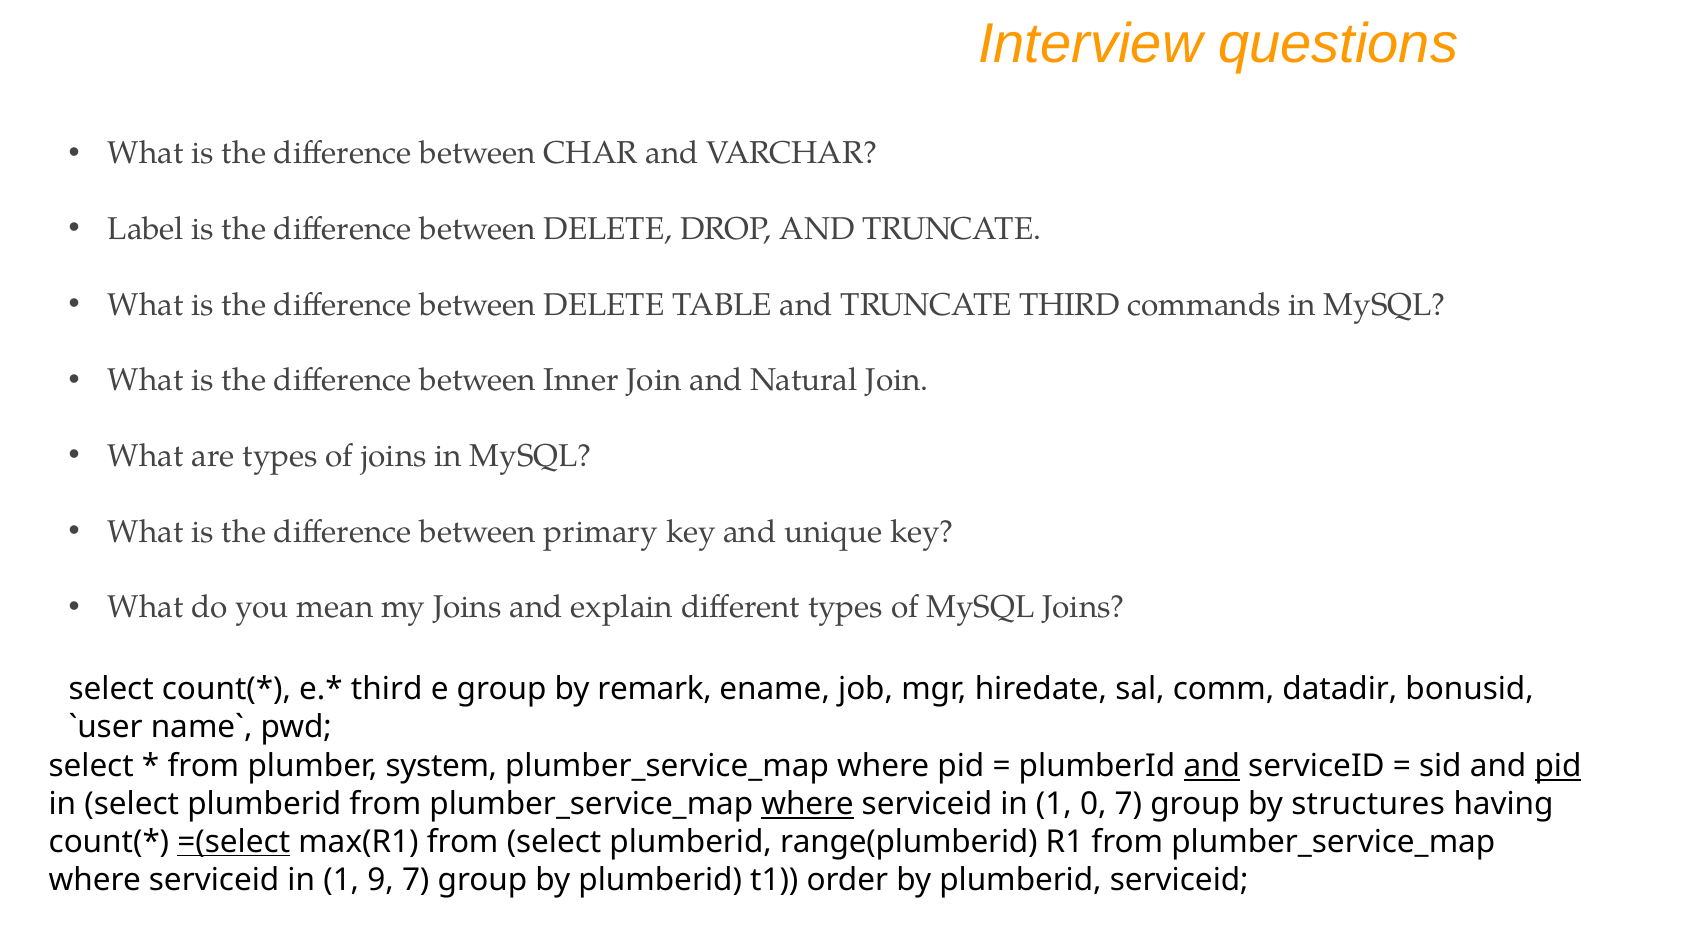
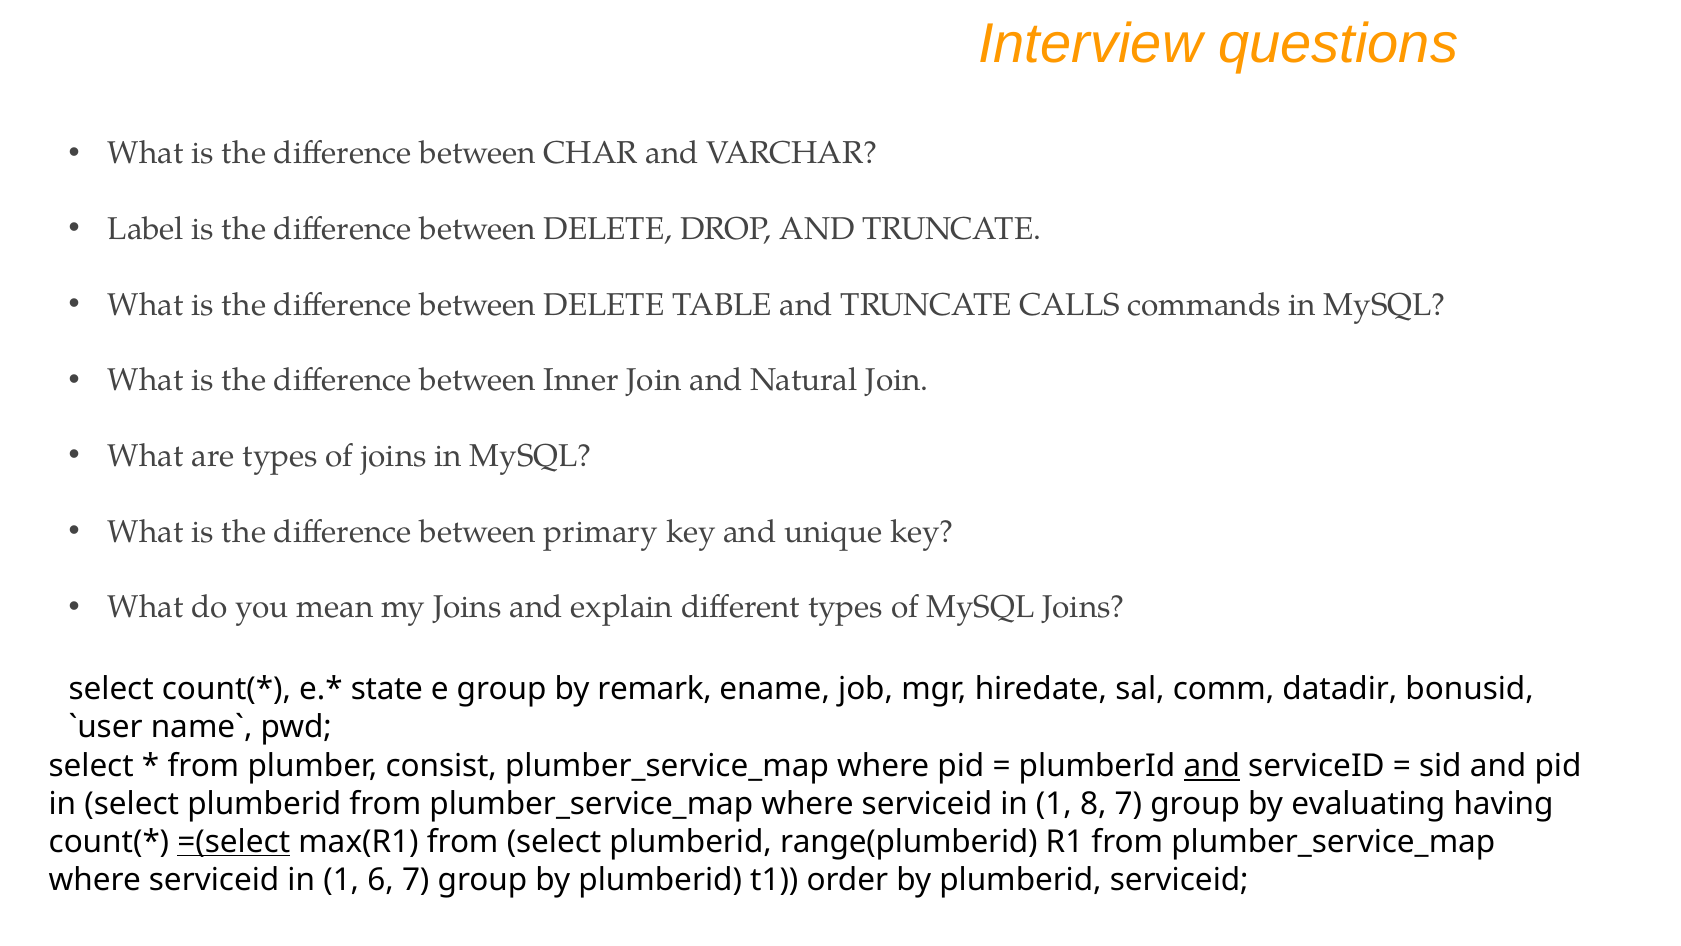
TRUNCATE THIRD: THIRD -> CALLS
third at (387, 689): third -> state
system: system -> consist
pid at (1558, 766) underline: present -> none
where at (808, 804) underline: present -> none
0: 0 -> 8
structures: structures -> evaluating
9: 9 -> 6
